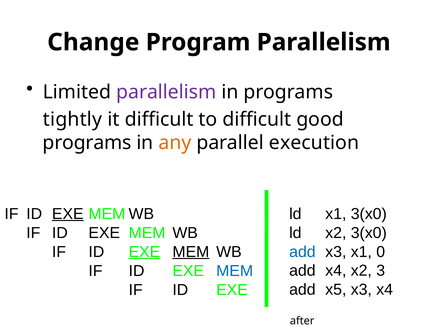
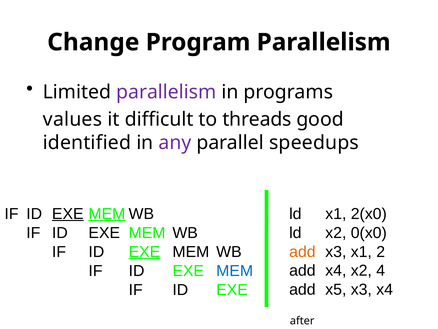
tightly: tightly -> values
to difficult: difficult -> threads
programs at (87, 143): programs -> identified
any colour: orange -> purple
execution: execution -> speedups
MEM at (107, 213) underline: none -> present
x1 3(x0: 3(x0 -> 2(x0
x2 3(x0: 3(x0 -> 0(x0
add at (302, 251) colour: blue -> orange
0: 0 -> 2
MEM at (191, 251) underline: present -> none
3: 3 -> 4
